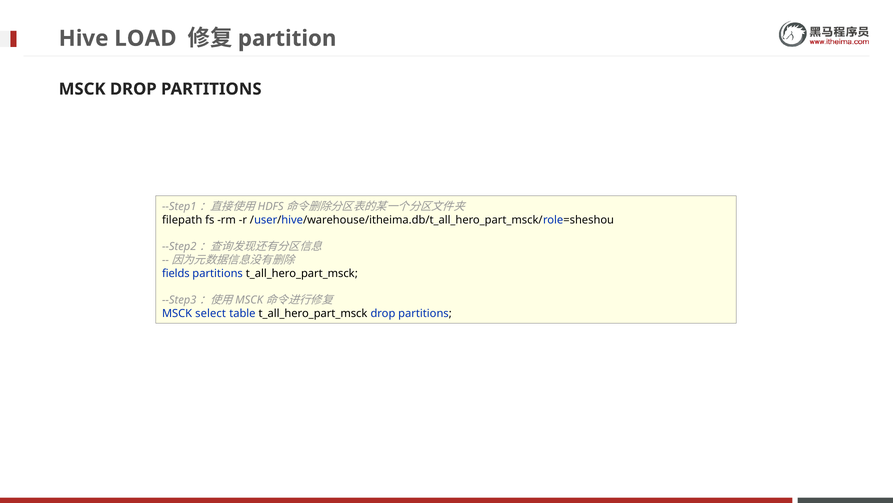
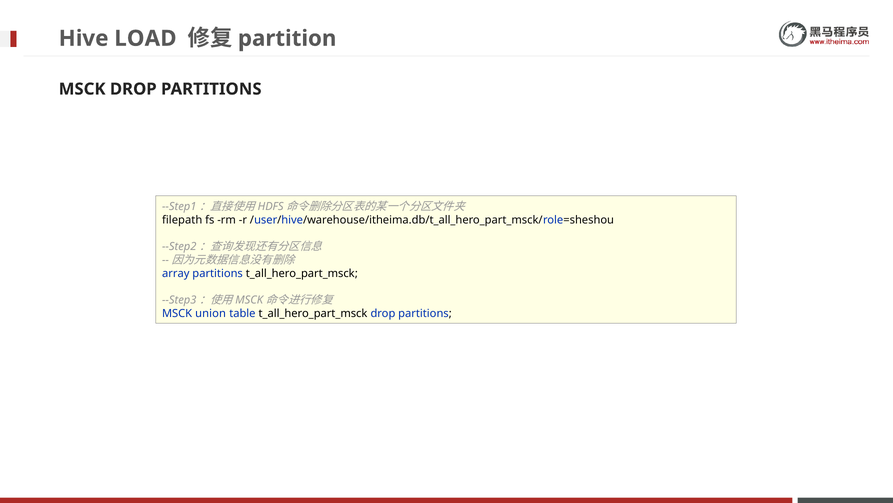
fields: fields -> array
select: select -> union
